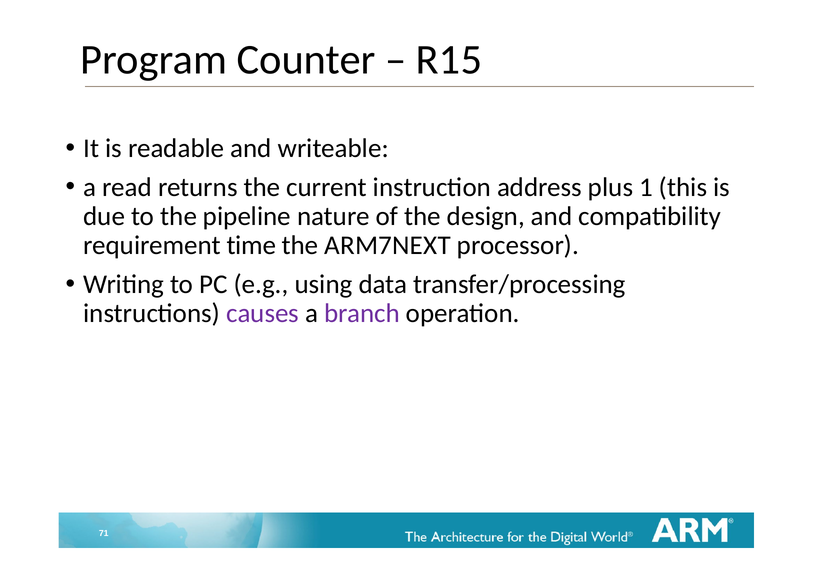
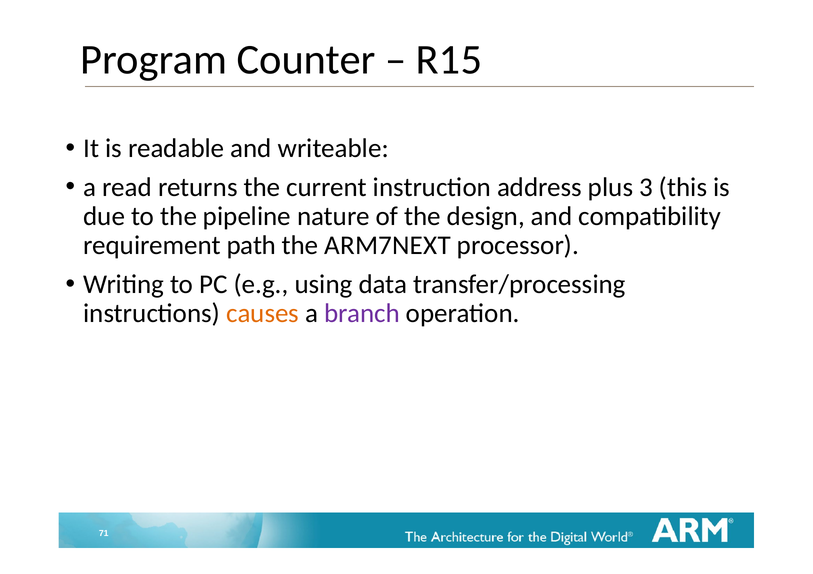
1: 1 -> 3
time: time -> path
causes colour: purple -> orange
